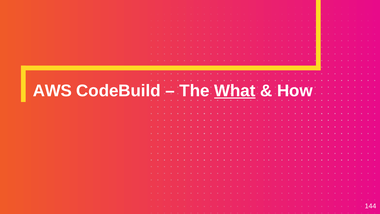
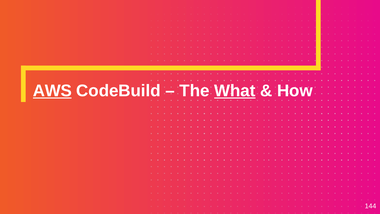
AWS underline: none -> present
